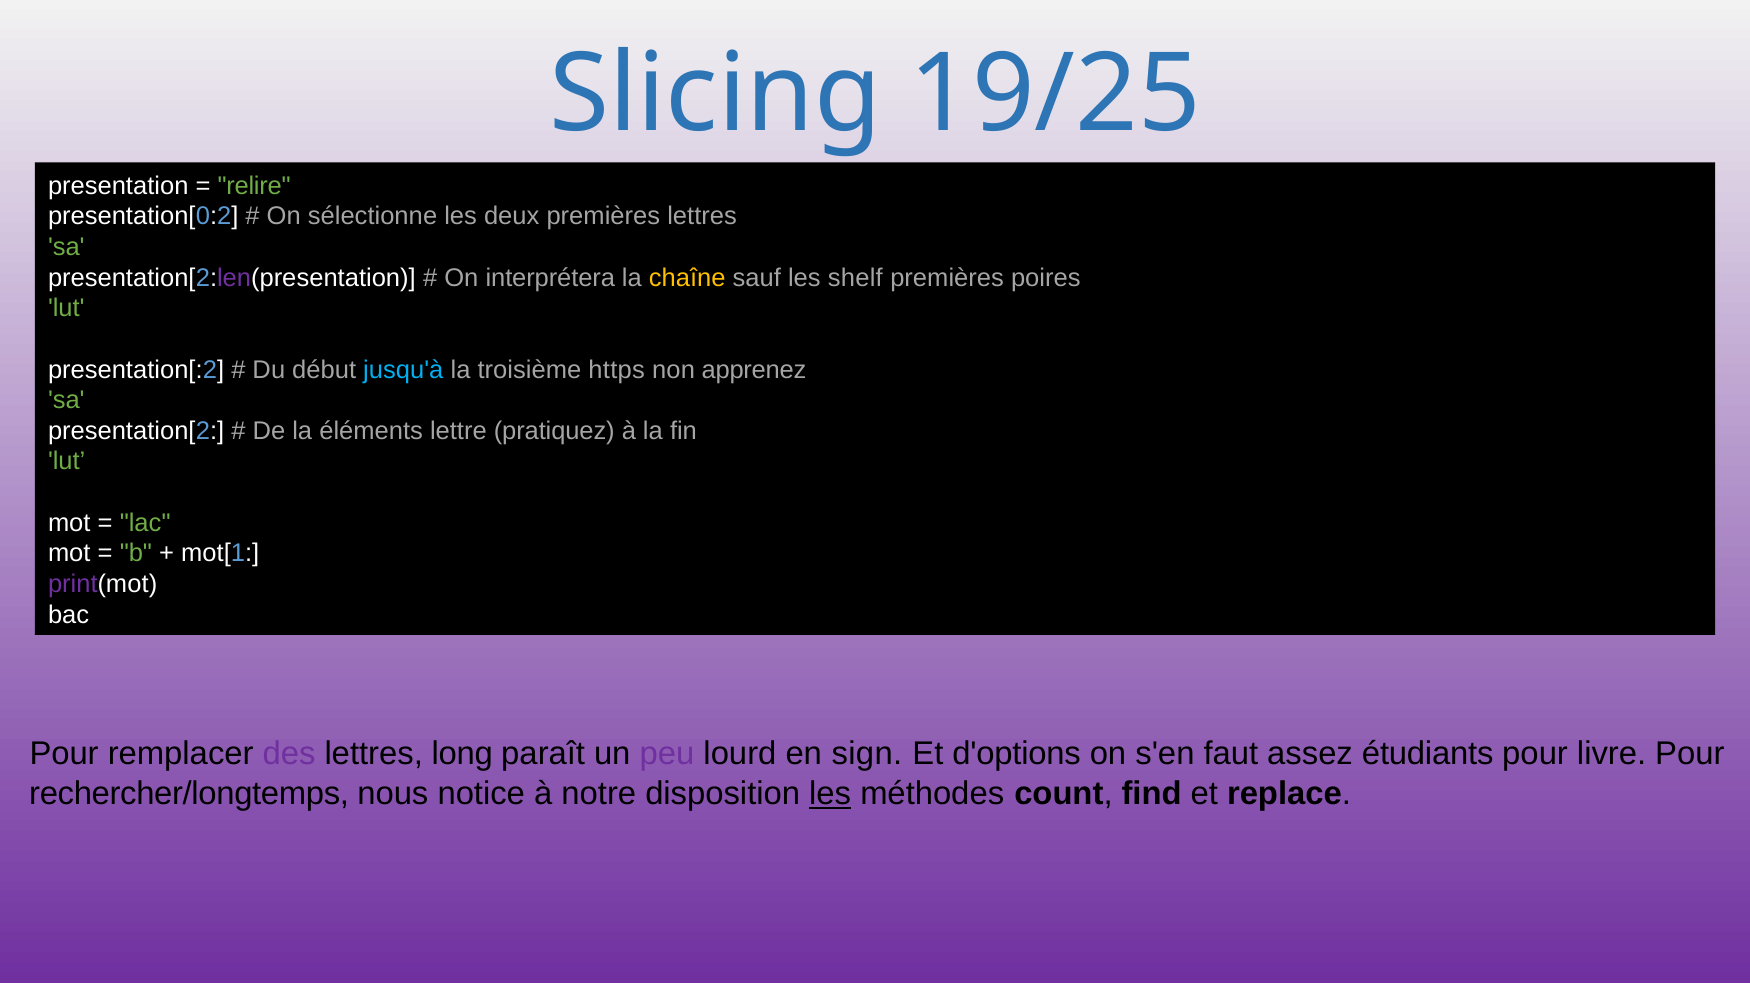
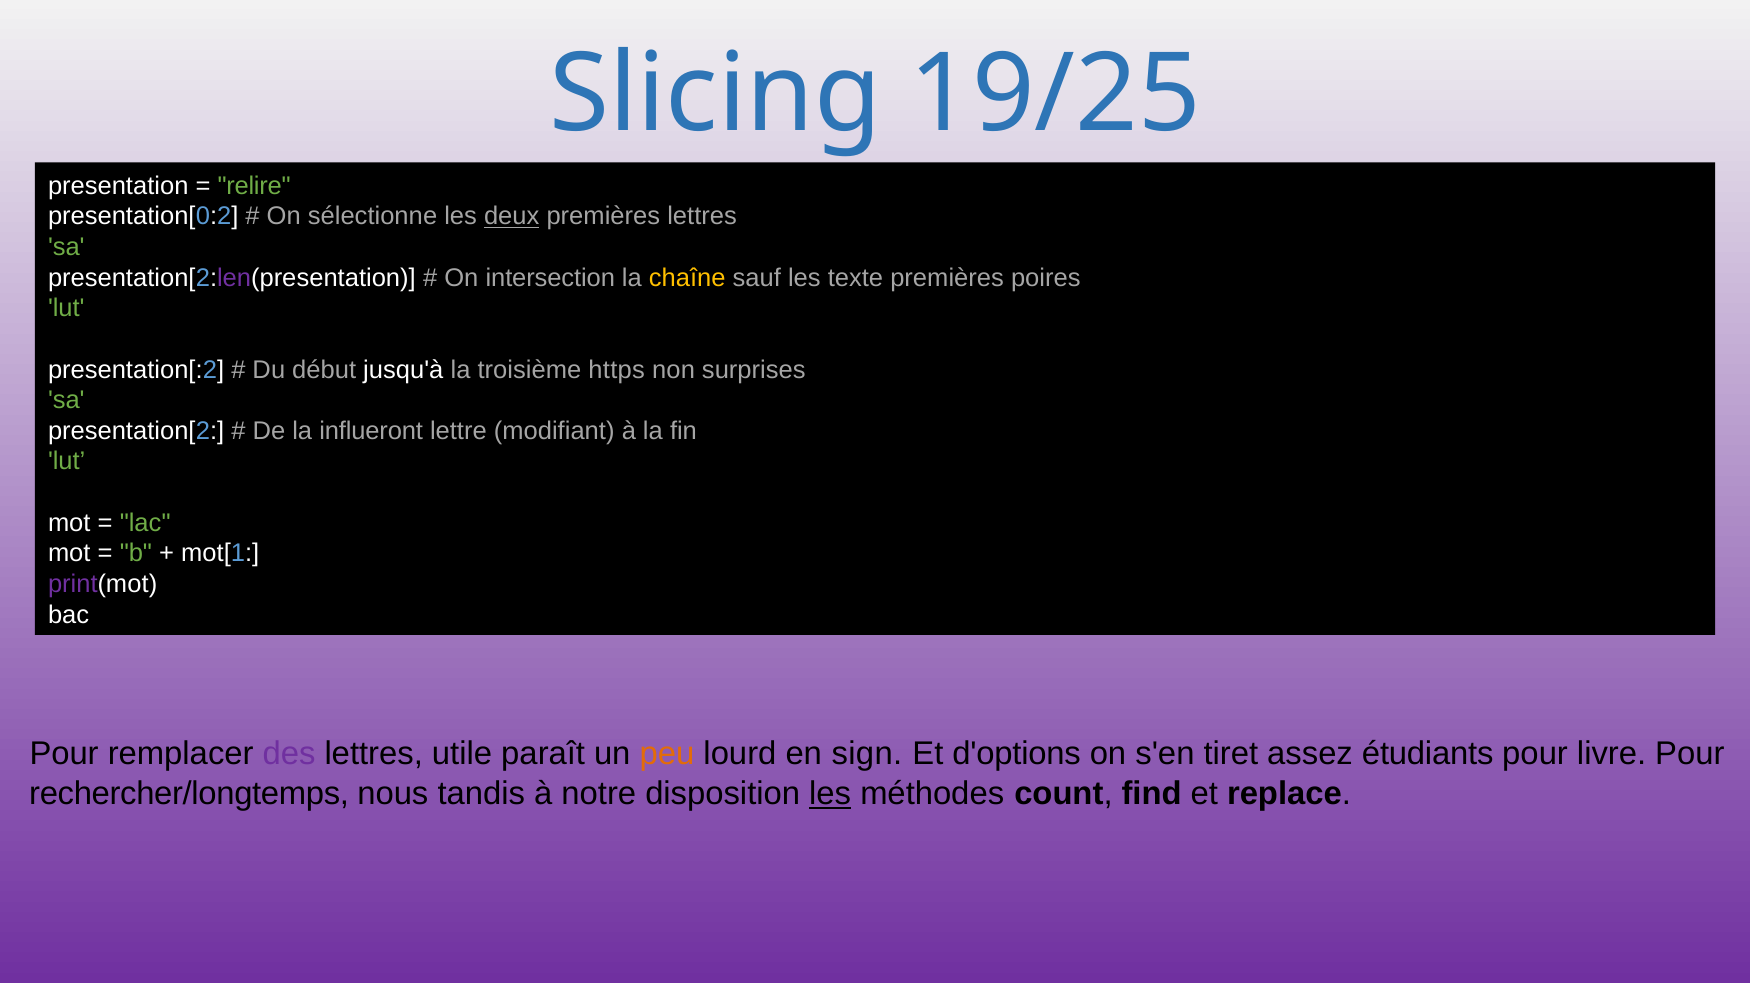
deux underline: none -> present
interprétera: interprétera -> intersection
shelf: shelf -> texte
jusqu'à colour: light blue -> white
apprenez: apprenez -> surprises
éléments: éléments -> influeront
pratiquez: pratiquez -> modifiant
long: long -> utile
peu colour: purple -> orange
faut: faut -> tiret
notice: notice -> tandis
